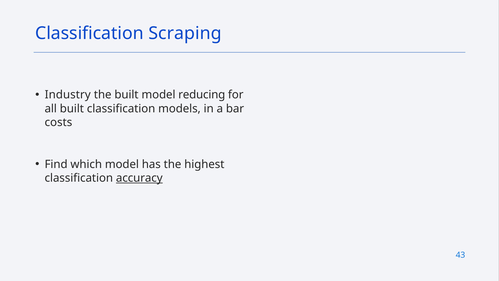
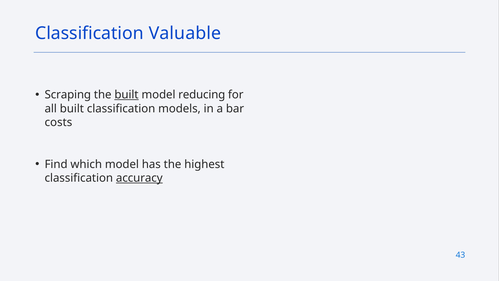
Scraping: Scraping -> Valuable
Industry: Industry -> Scraping
built at (126, 95) underline: none -> present
